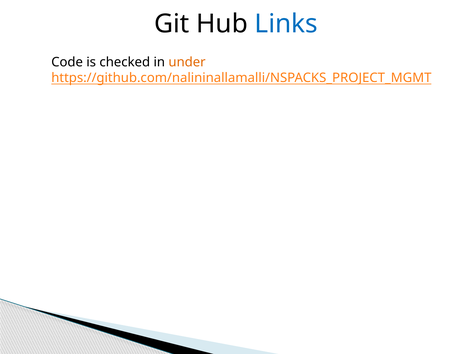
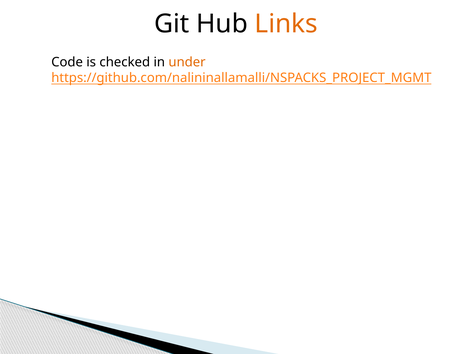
Links colour: blue -> orange
